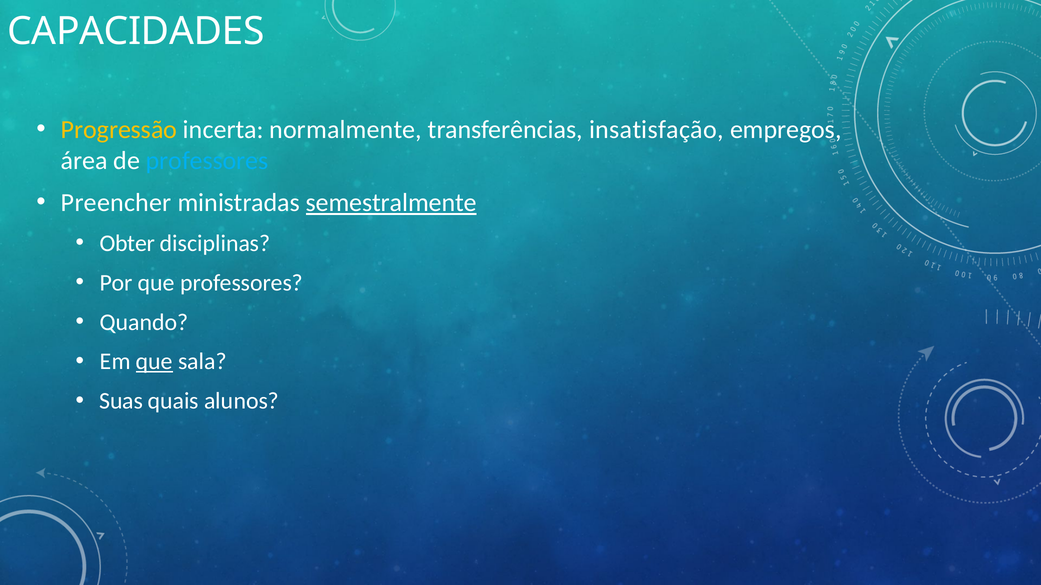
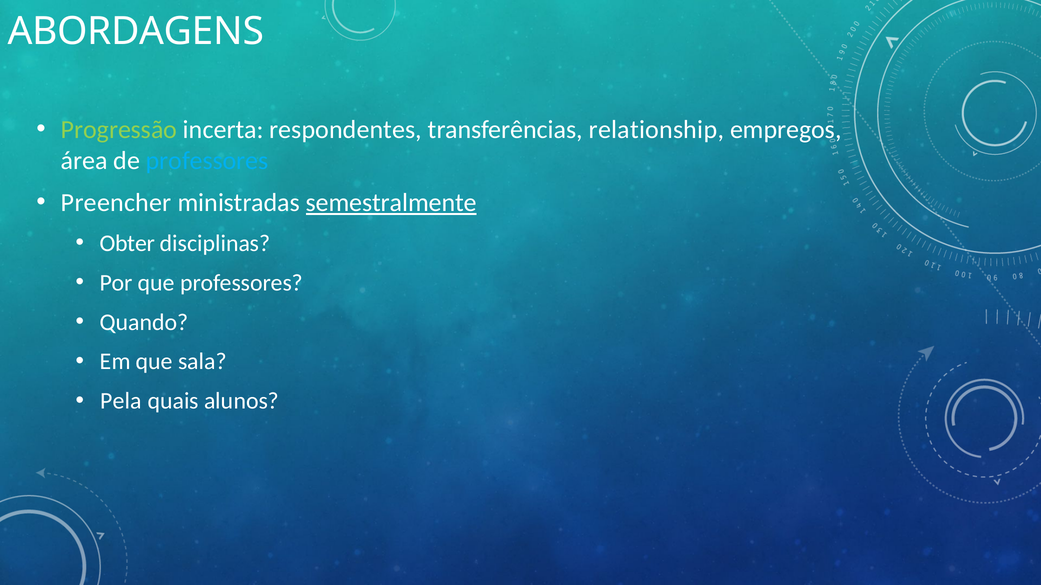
CAPACIDADES: CAPACIDADES -> ABORDAGENS
Progressão colour: yellow -> light green
normalmente: normalmente -> respondentes
insatisfação: insatisfação -> relationship
que at (154, 362) underline: present -> none
Suas: Suas -> Pela
